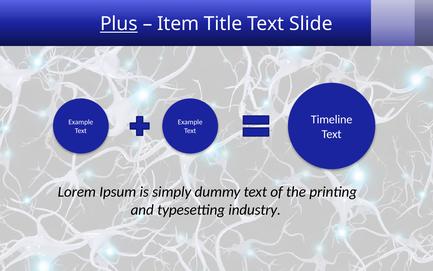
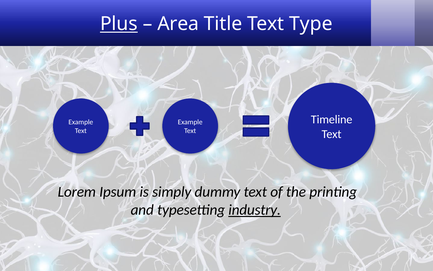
Item: Item -> Area
Slide: Slide -> Type
industry underline: none -> present
